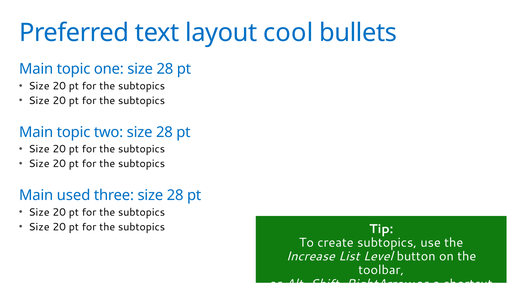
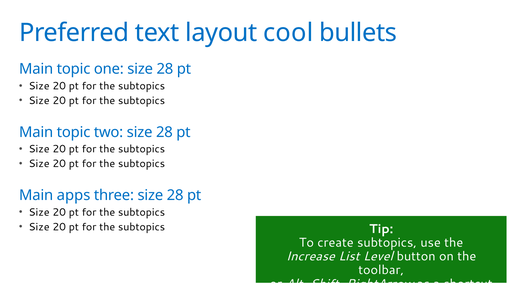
used: used -> apps
